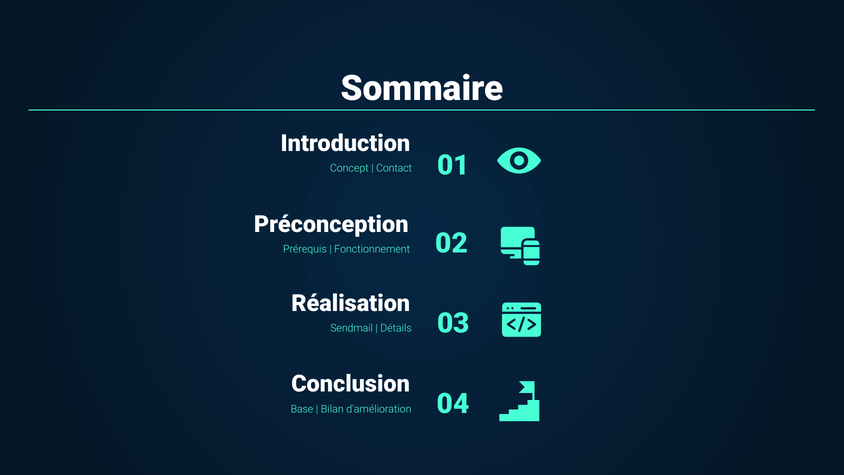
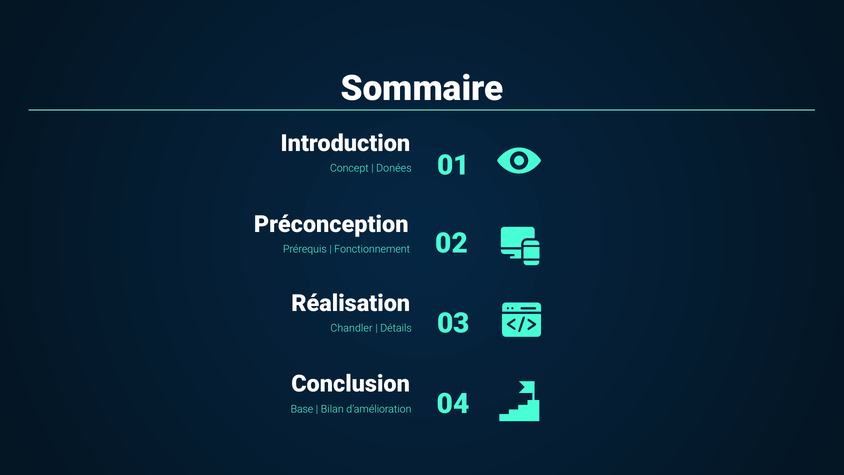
Contact: Contact -> Donées
Sendmail: Sendmail -> Chandler
